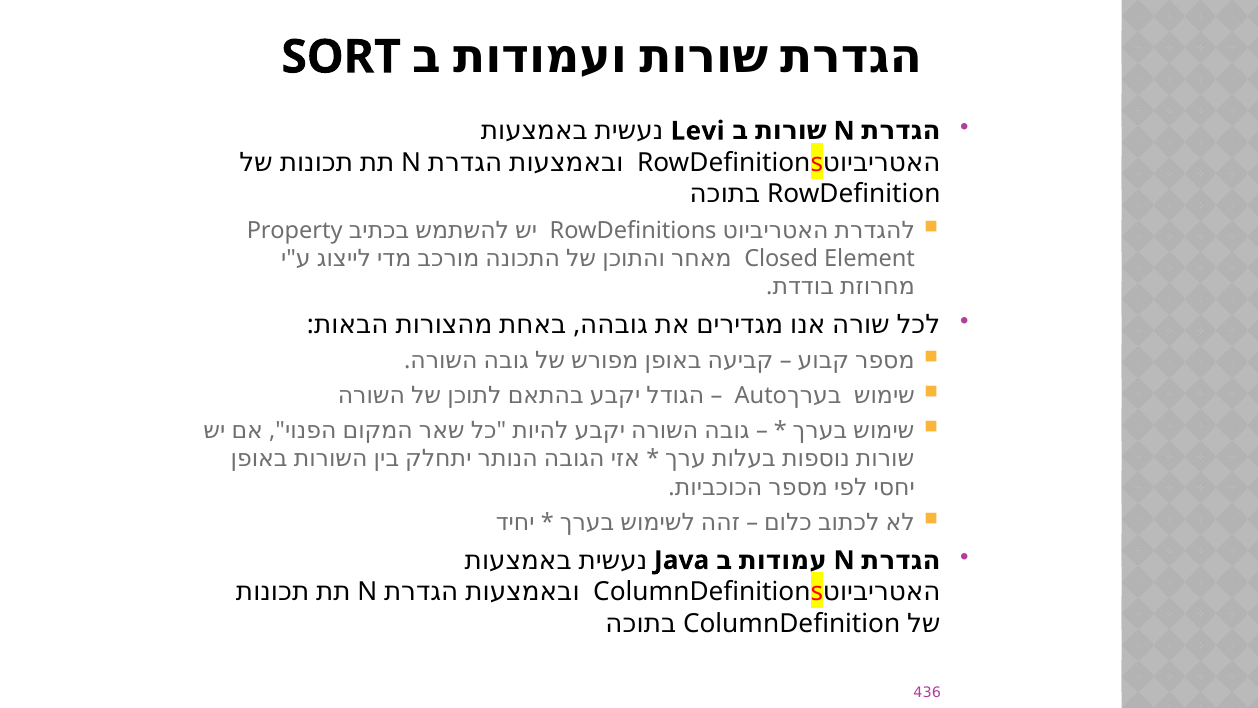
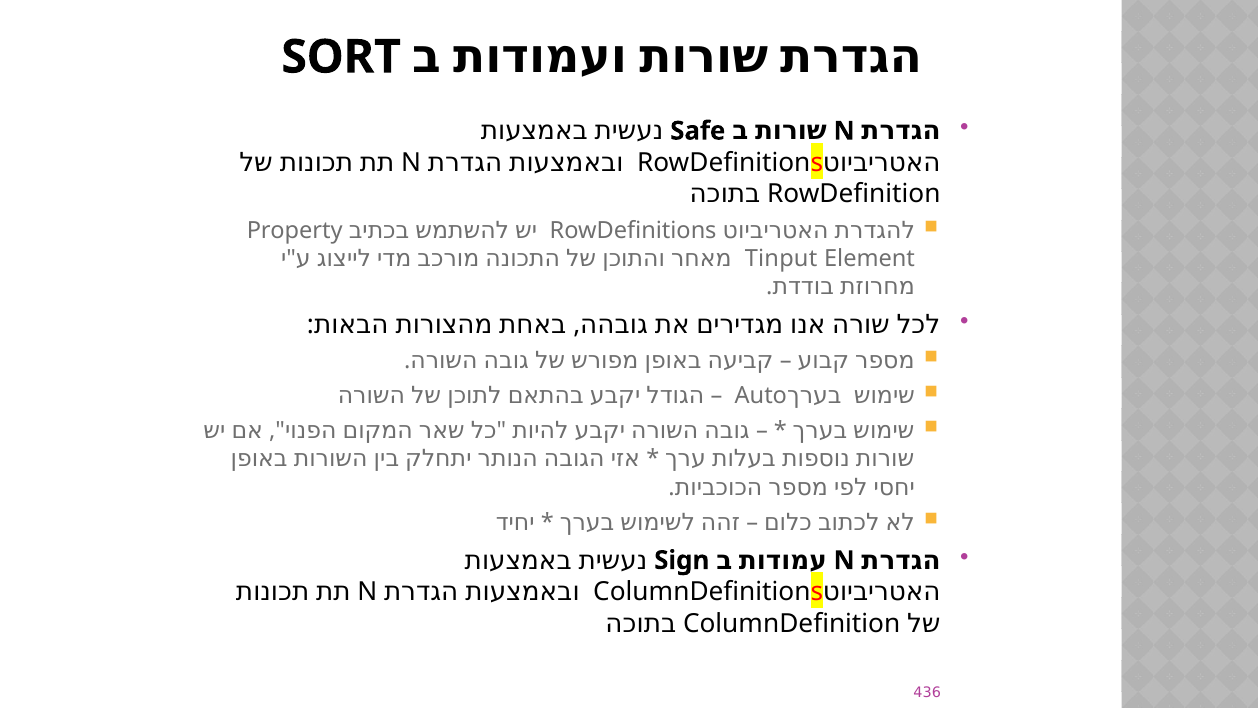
Levi: Levi -> Safe
Closed: Closed -> Tinput
Java: Java -> Sign
